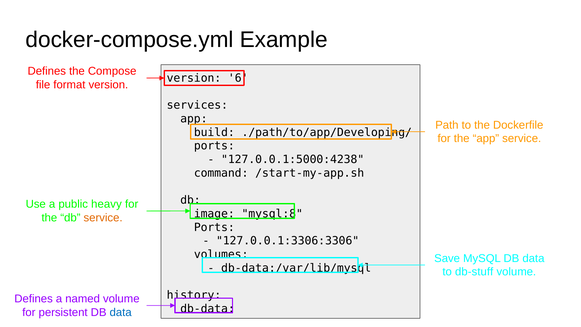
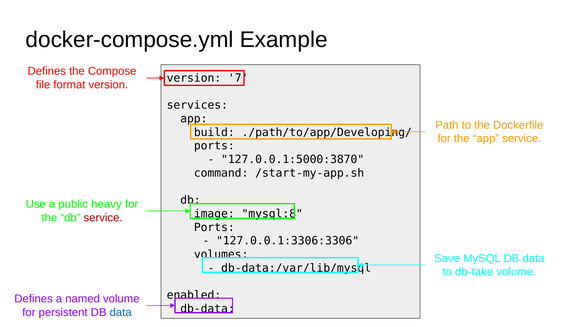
6: 6 -> 7
127.0.0.1:5000:4238: 127.0.0.1:5000:4238 -> 127.0.0.1:5000:3870
service at (103, 218) colour: orange -> red
db-stuff: db-stuff -> db-take
history: history -> enabled
